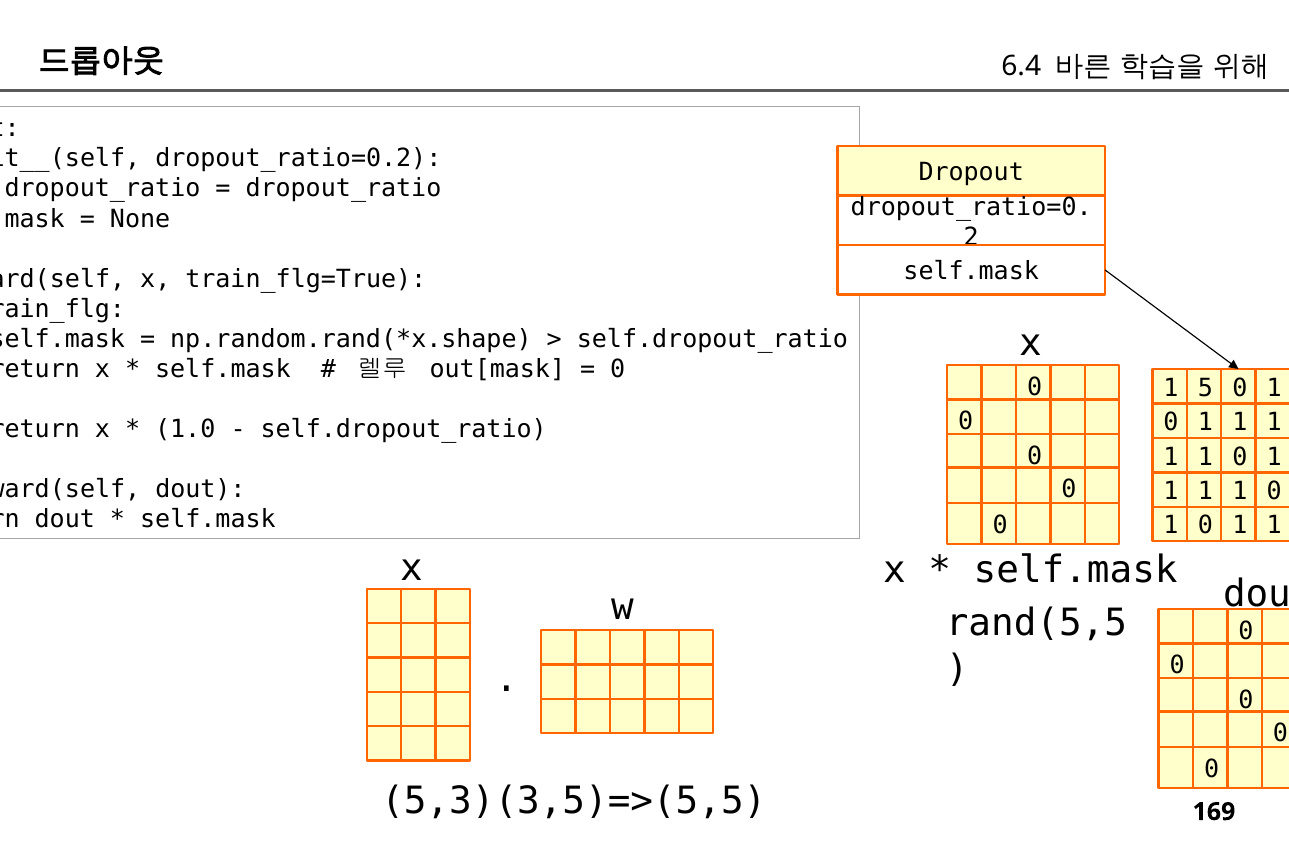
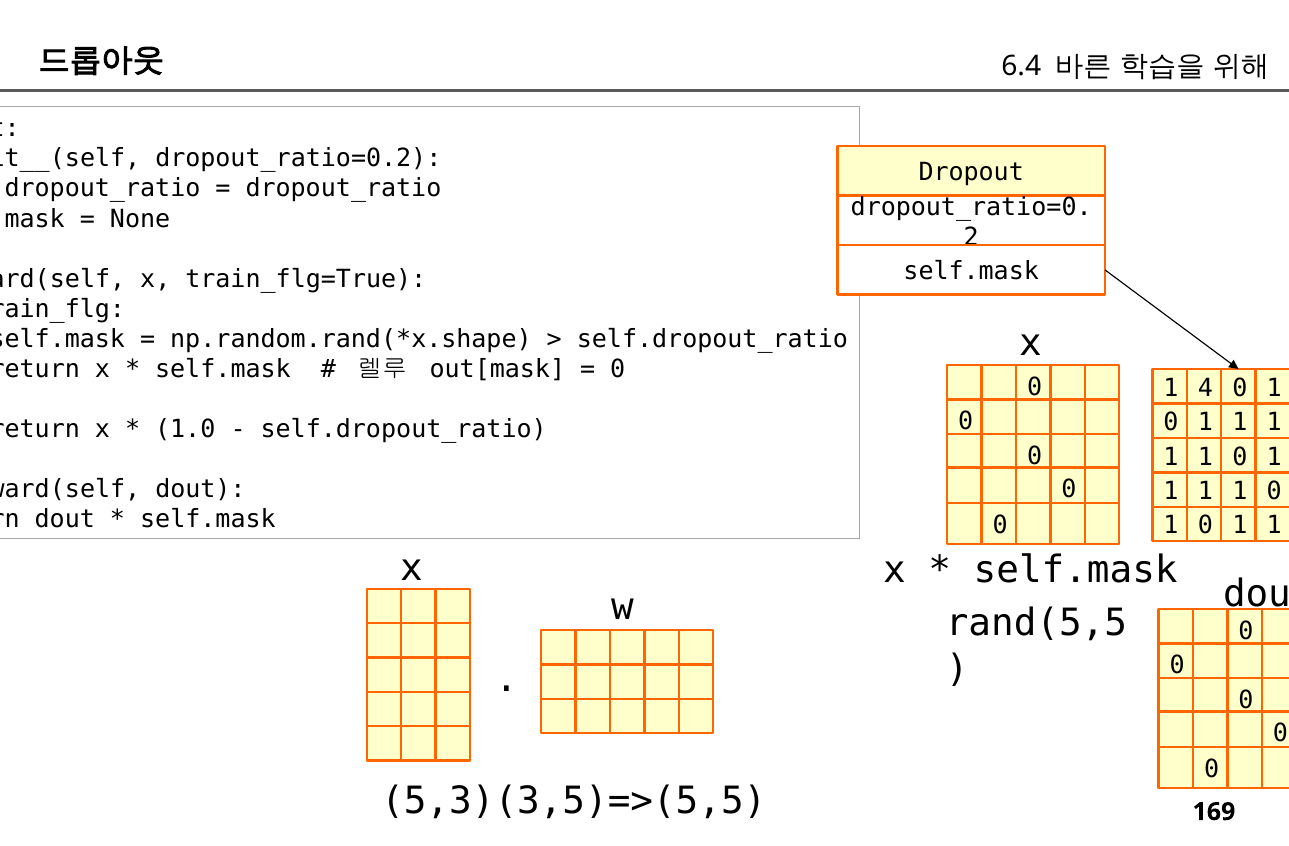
5: 5 -> 4
